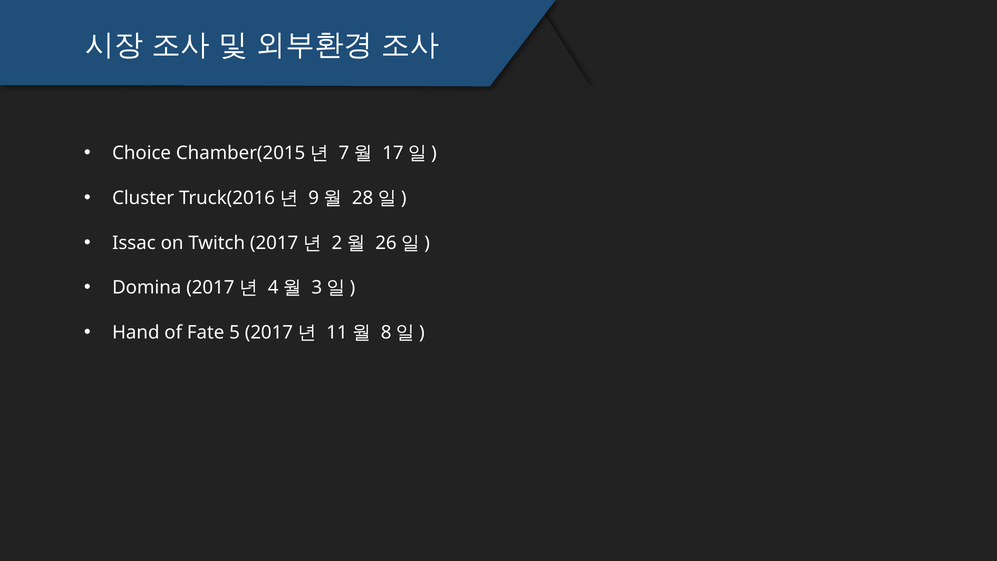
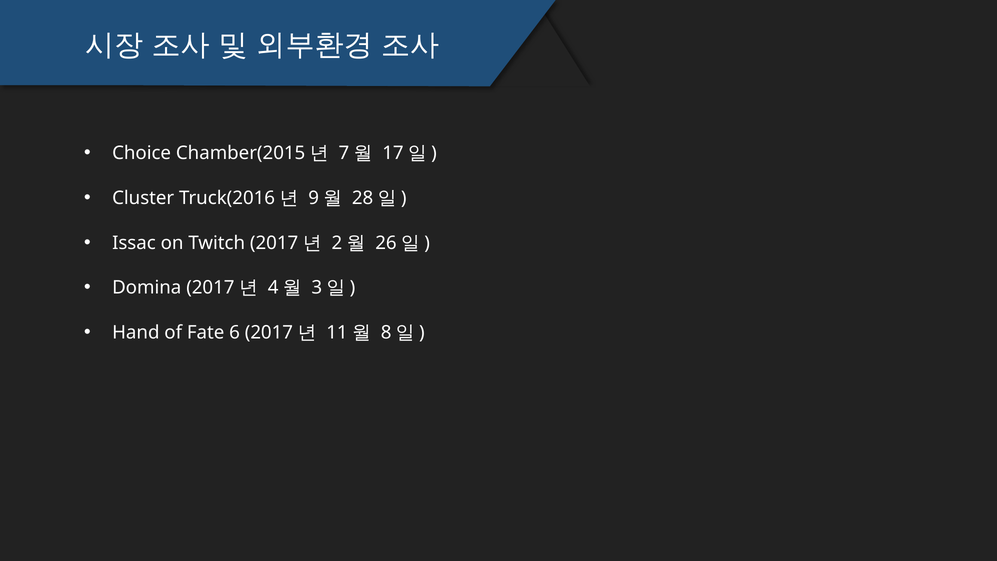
5: 5 -> 6
